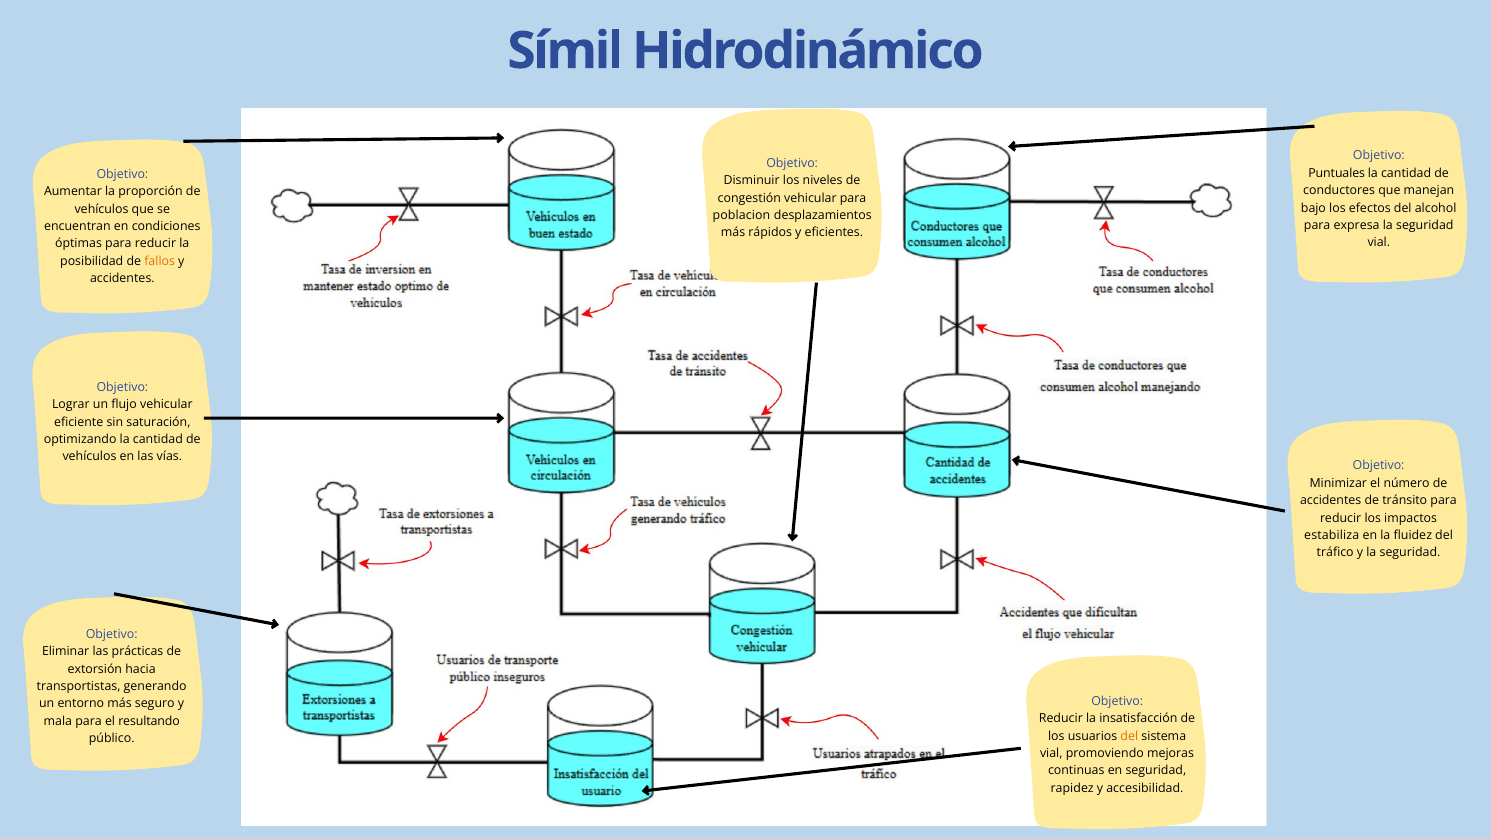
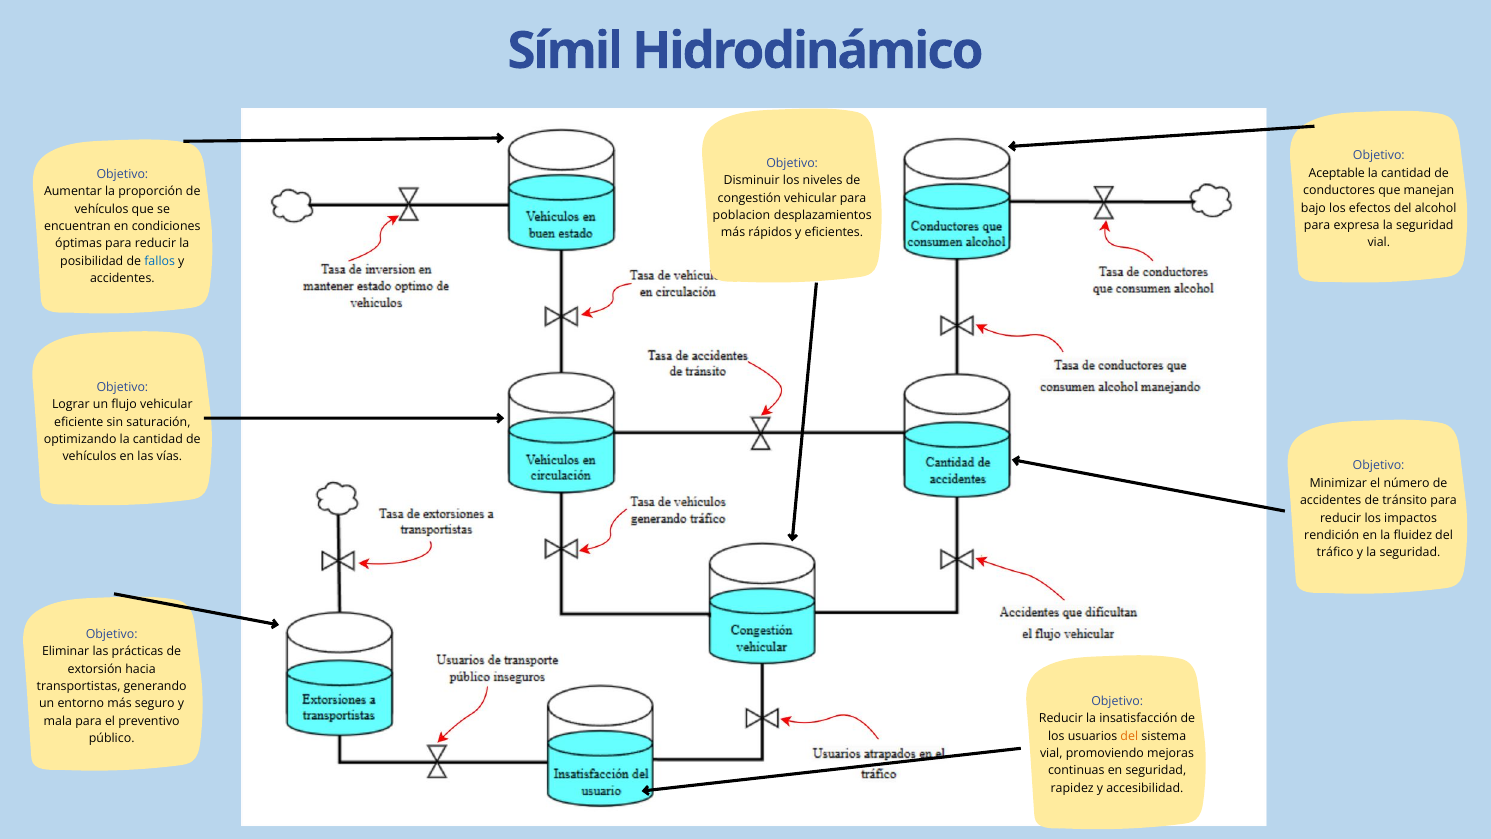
Puntuales: Puntuales -> Aceptable
fallos colour: orange -> blue
estabiliza: estabiliza -> rendición
resultando: resultando -> preventivo
